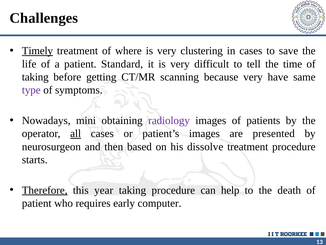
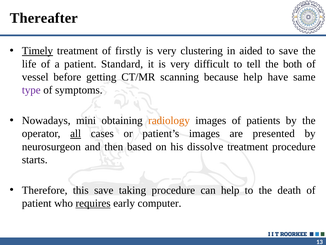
Challenges: Challenges -> Thereafter
where: where -> firstly
in cases: cases -> aided
time: time -> both
taking at (35, 77): taking -> vessel
because very: very -> help
radiology colour: purple -> orange
Therefore underline: present -> none
this year: year -> save
requires underline: none -> present
